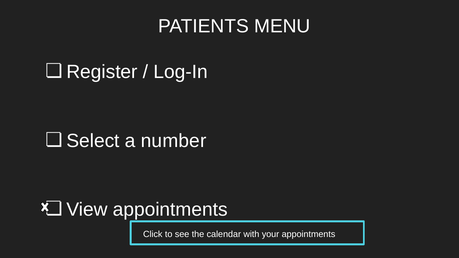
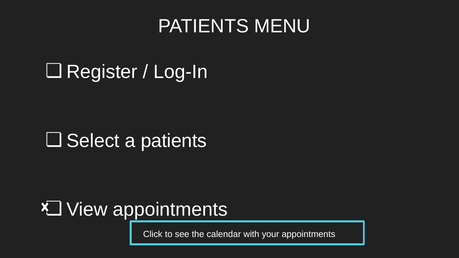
a number: number -> patients
